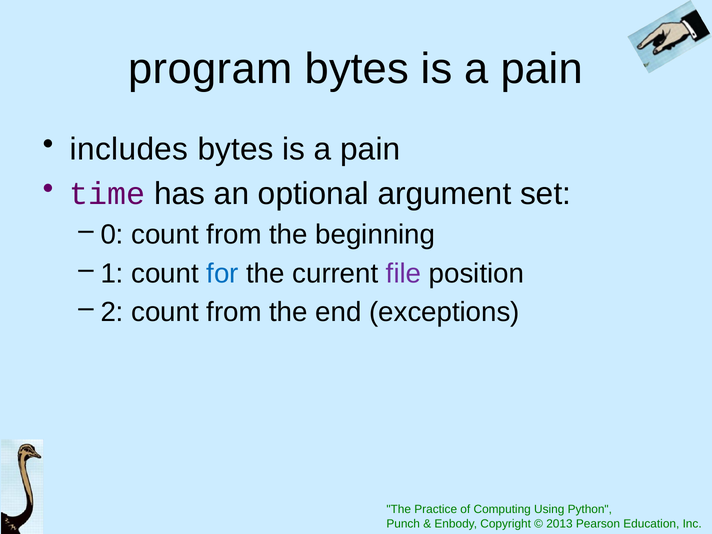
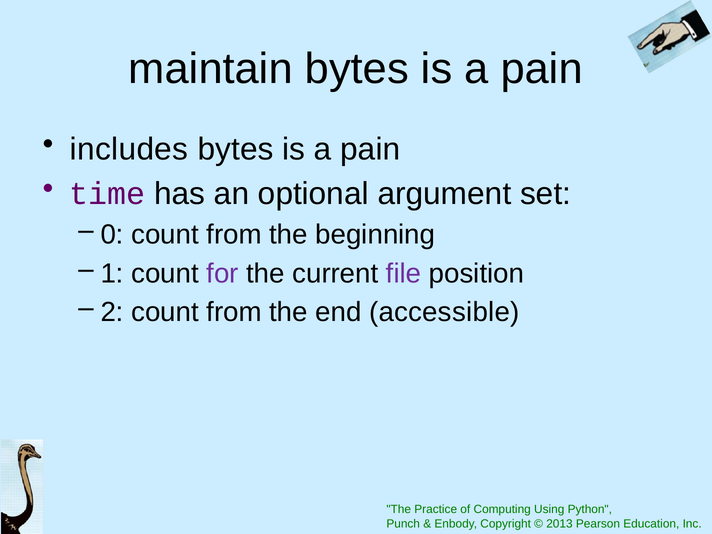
program: program -> maintain
for colour: blue -> purple
exceptions: exceptions -> accessible
